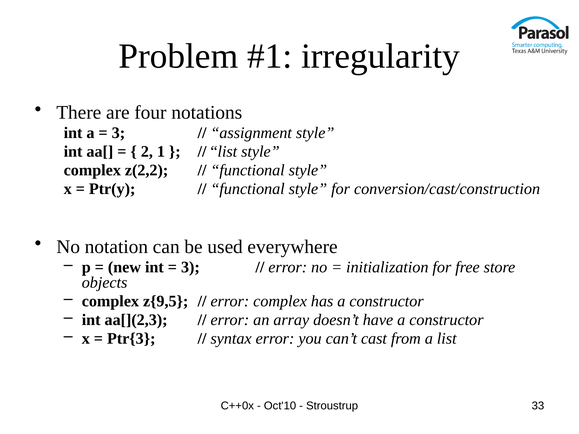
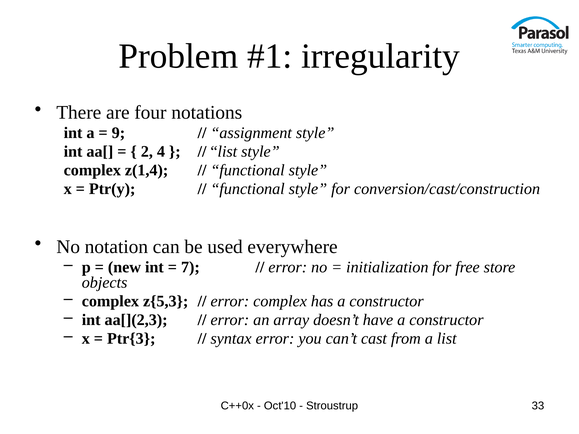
3 at (118, 133): 3 -> 9
1: 1 -> 4
z(2,2: z(2,2 -> z(1,4
3 at (190, 267): 3 -> 7
z{9,5: z{9,5 -> z{5,3
